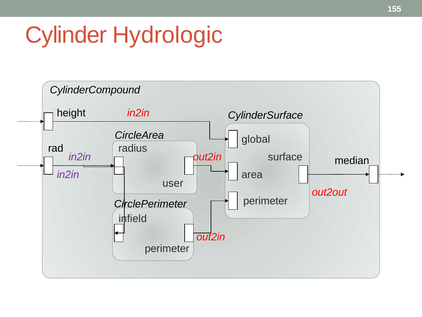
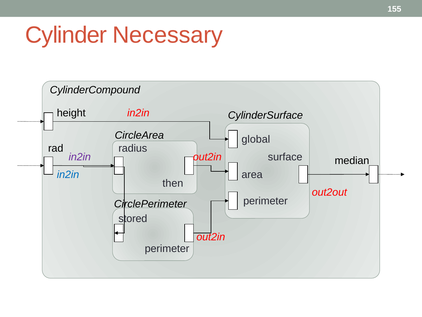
Hydrologic: Hydrologic -> Necessary
in2in at (68, 174) colour: purple -> blue
user: user -> then
infield: infield -> stored
